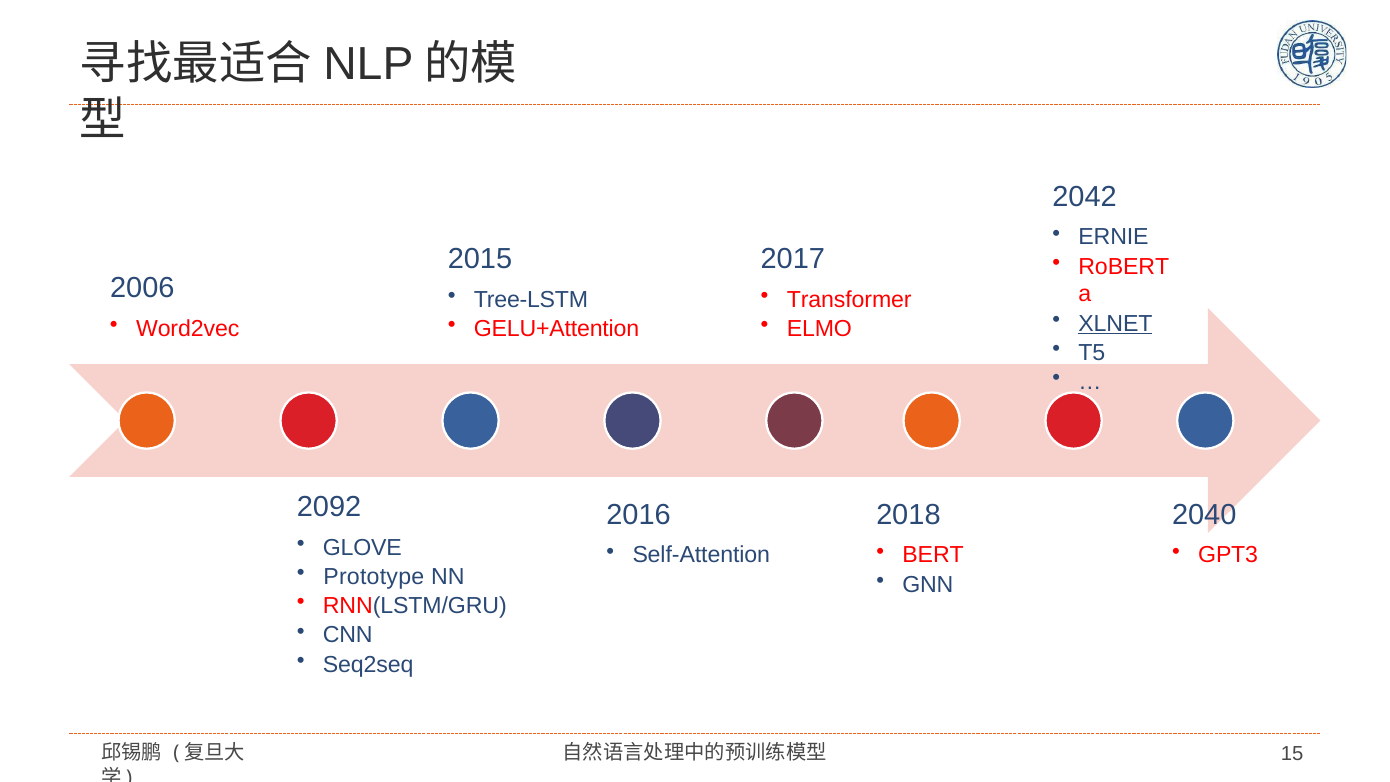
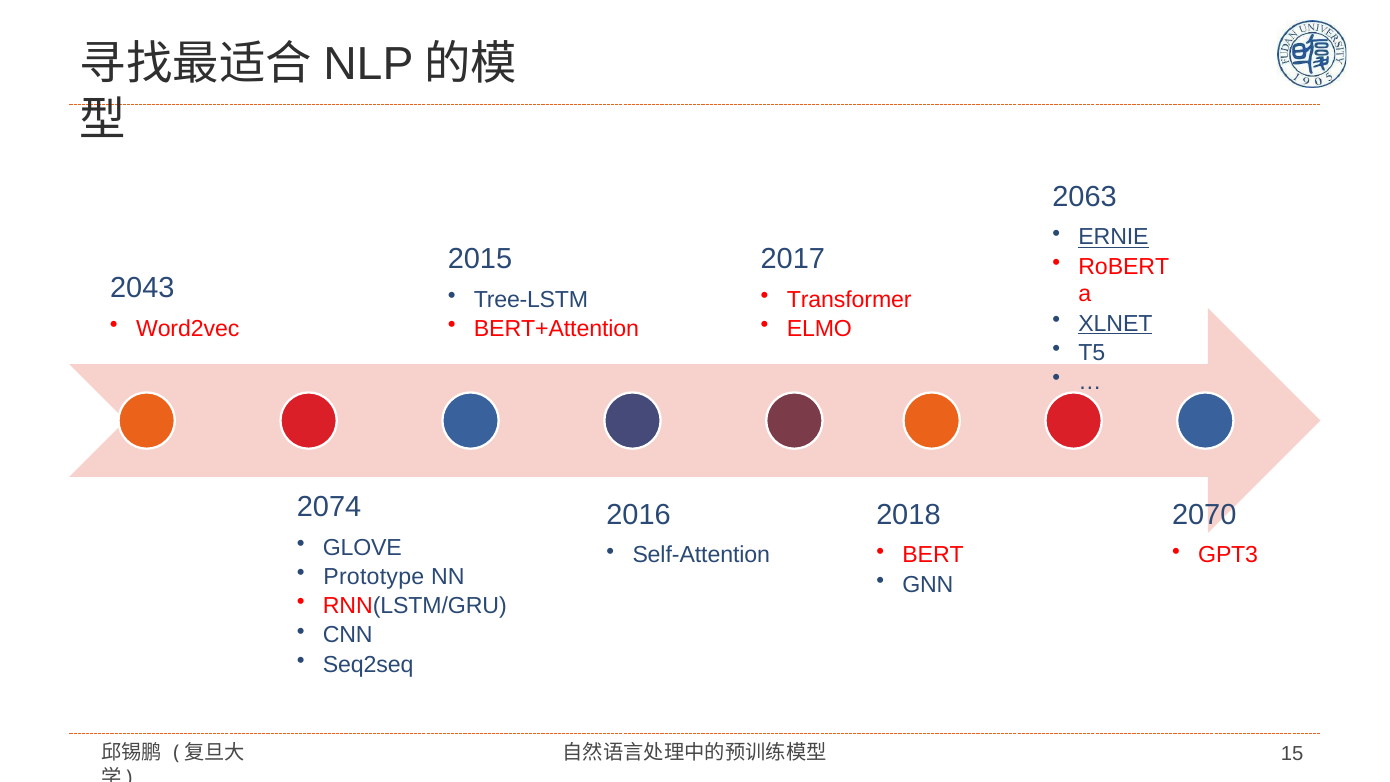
2042: 2042 -> 2063
ERNIE underline: none -> present
2006: 2006 -> 2043
GELU+Attention: GELU+Attention -> BERT+Attention
2092: 2092 -> 2074
2040: 2040 -> 2070
